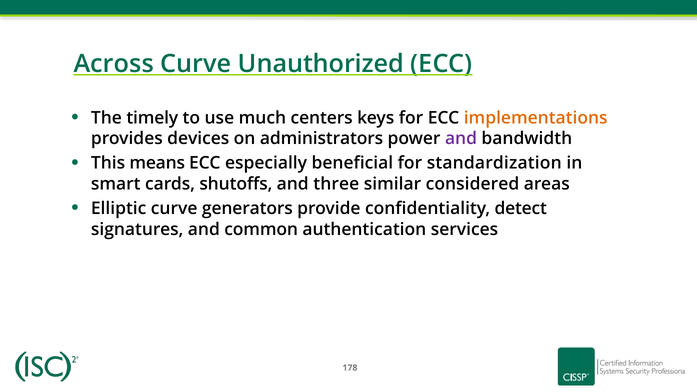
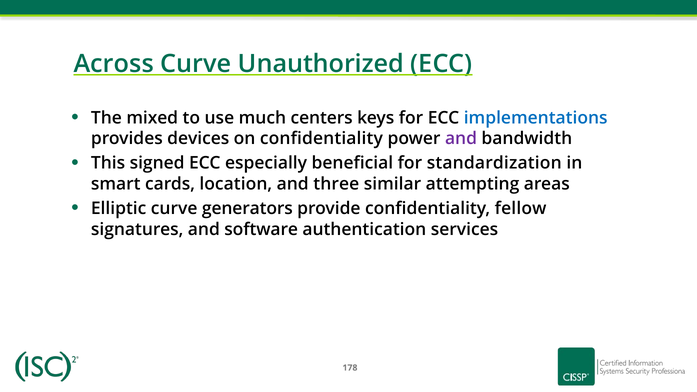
timely: timely -> mixed
implementations colour: orange -> blue
on administrators: administrators -> confidentiality
means: means -> signed
shutoffs: shutoffs -> location
considered: considered -> attempting
detect: detect -> fellow
common: common -> software
